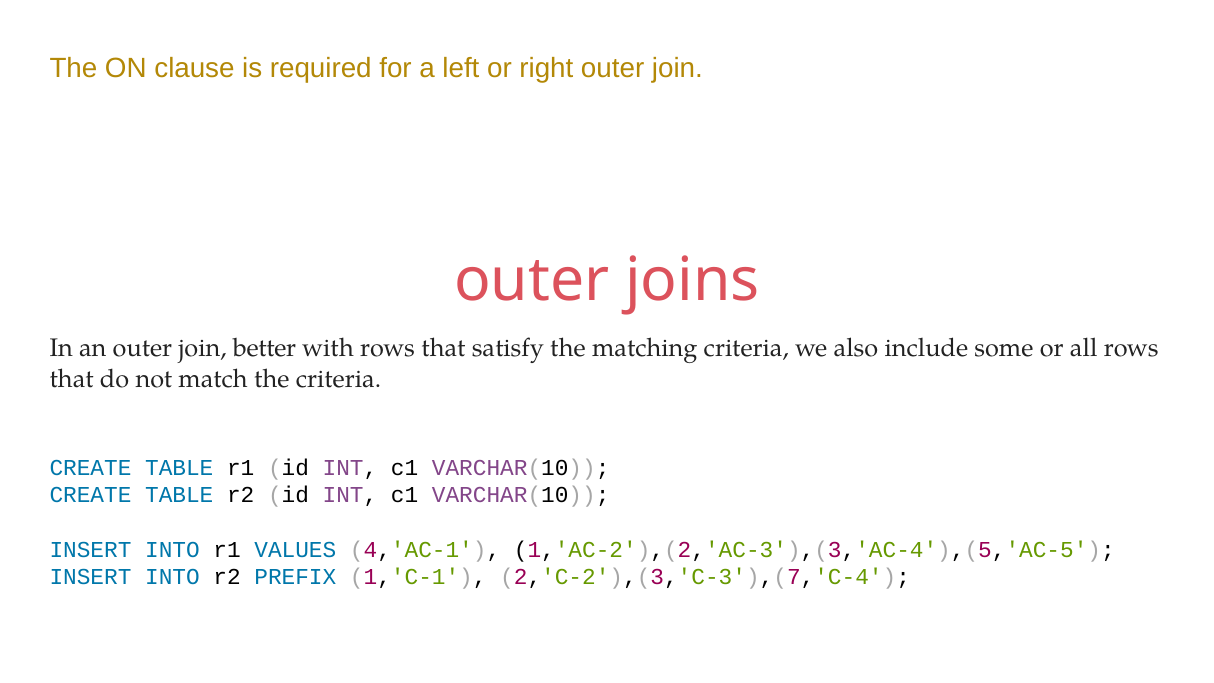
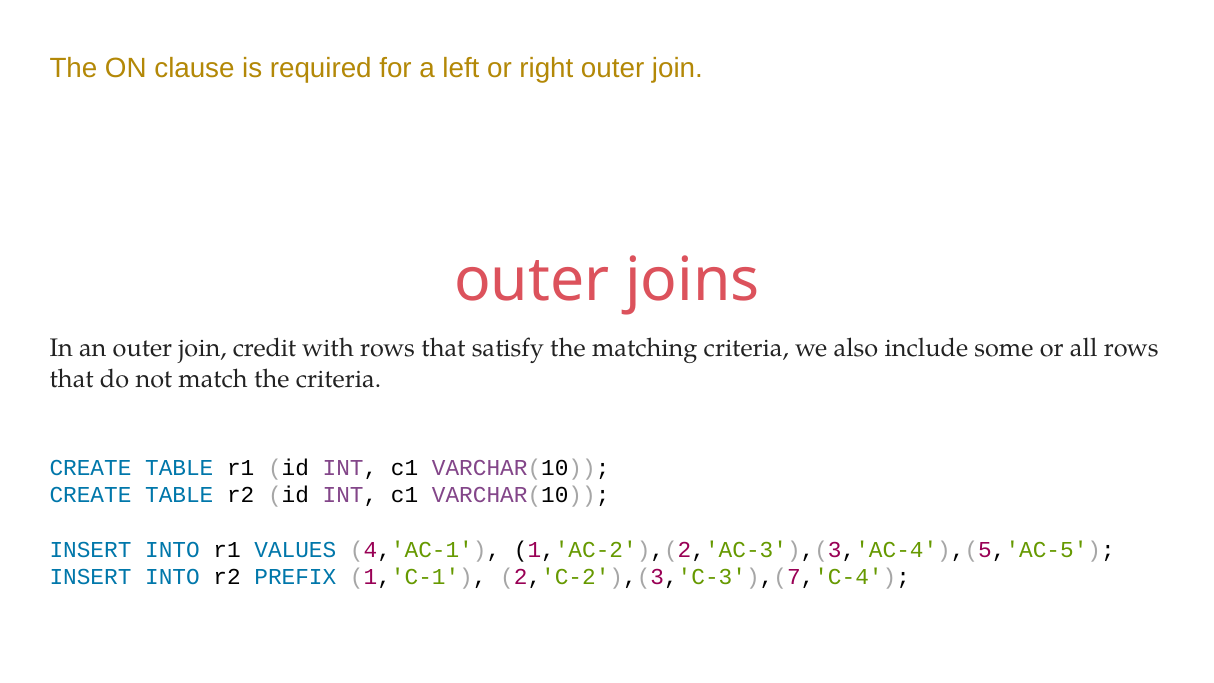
better: better -> credit
